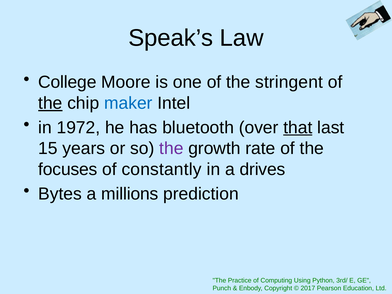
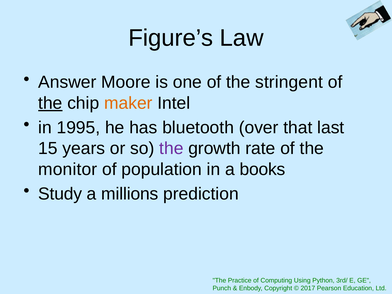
Speak’s: Speak’s -> Figure’s
College: College -> Answer
maker colour: blue -> orange
1972: 1972 -> 1995
that underline: present -> none
focuses: focuses -> monitor
constantly: constantly -> population
drives: drives -> books
Bytes: Bytes -> Study
